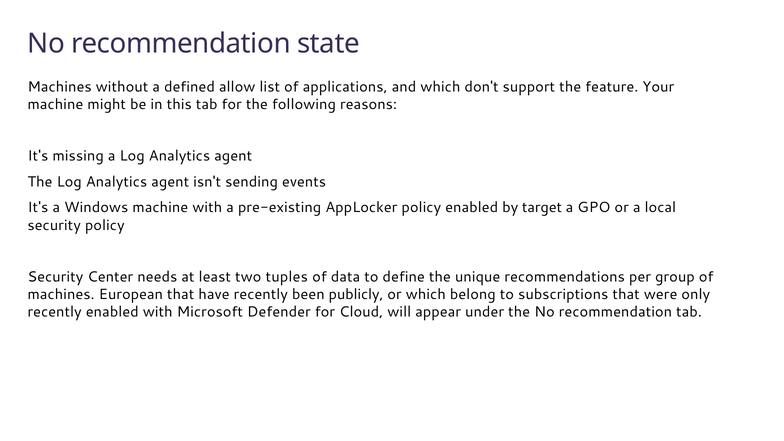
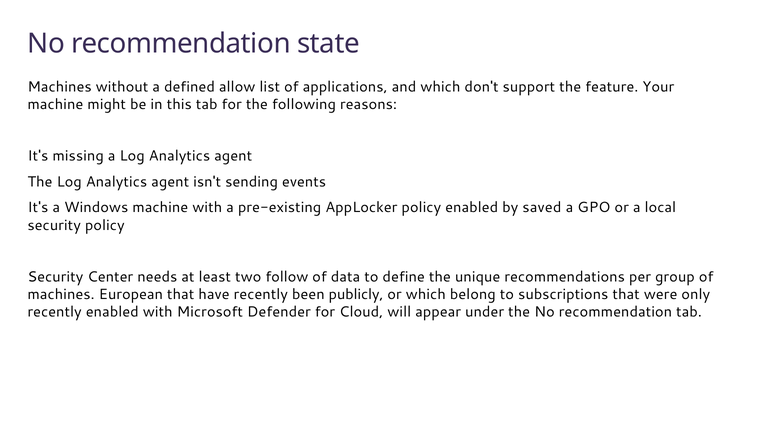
target: target -> saved
tuples: tuples -> follow
